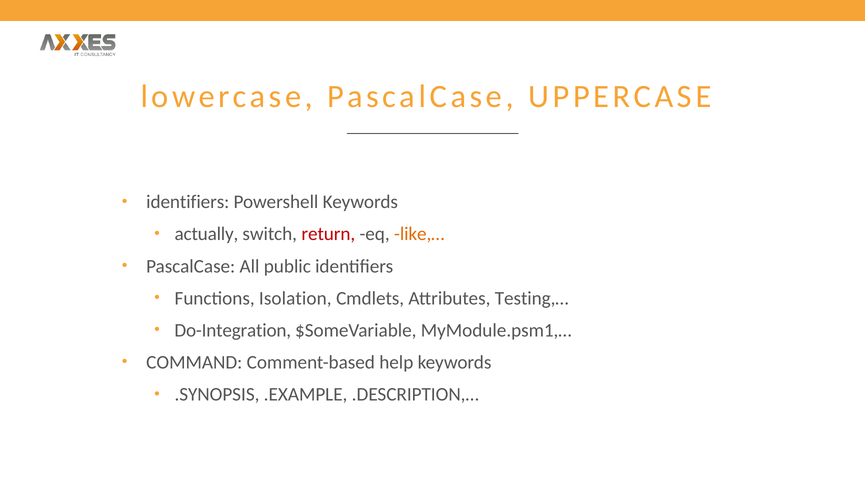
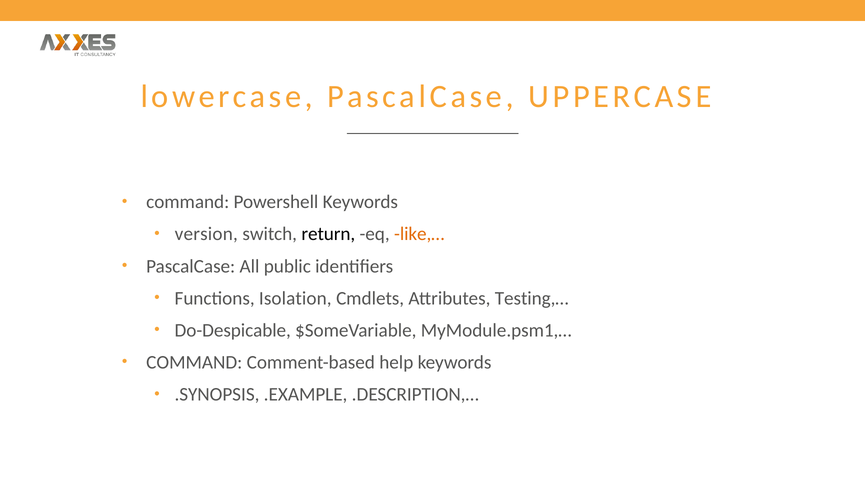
identifiers at (188, 202): identifiers -> command
actually: actually -> version
return colour: red -> black
Do-Integration: Do-Integration -> Do-Despicable
